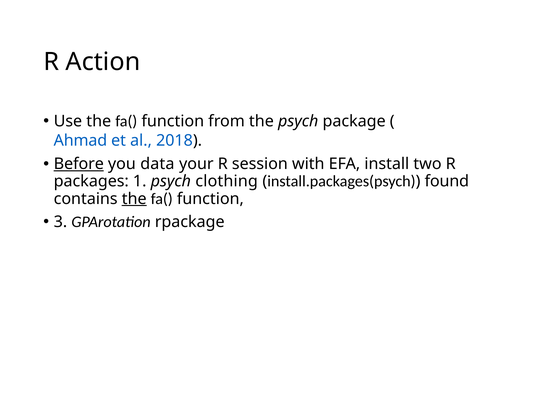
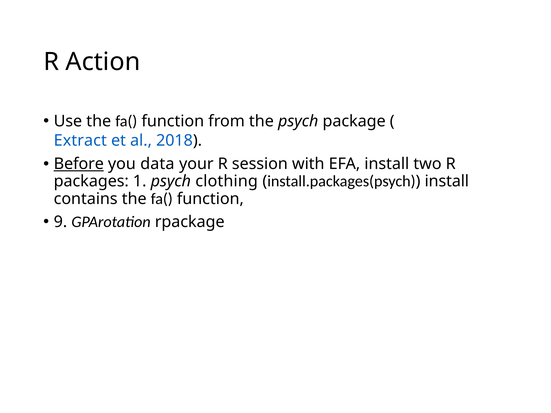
Ahmad: Ahmad -> Extract
found at (447, 181): found -> install
the at (134, 199) underline: present -> none
3: 3 -> 9
